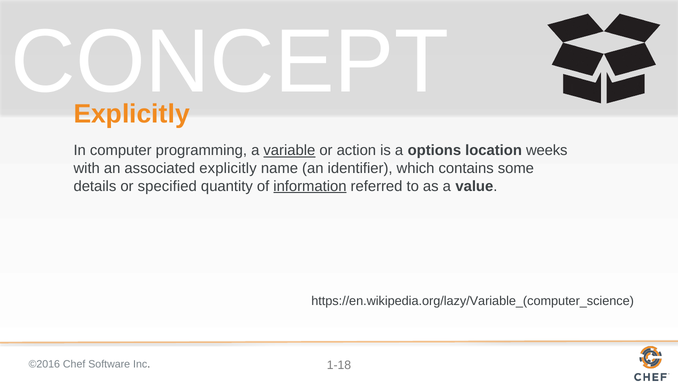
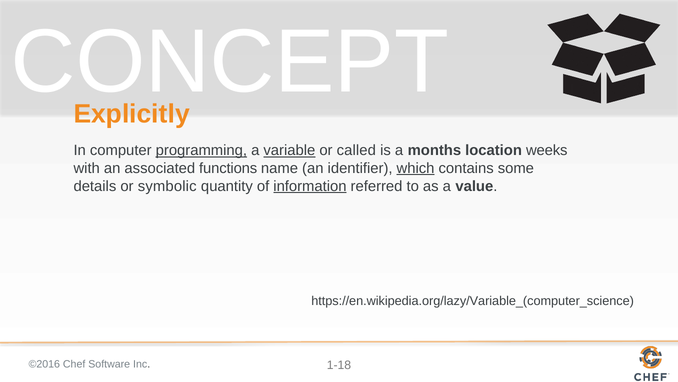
programming underline: none -> present
action: action -> called
options: options -> months
associated explicitly: explicitly -> functions
which underline: none -> present
specified: specified -> symbolic
